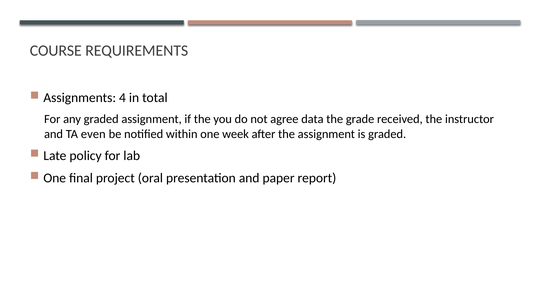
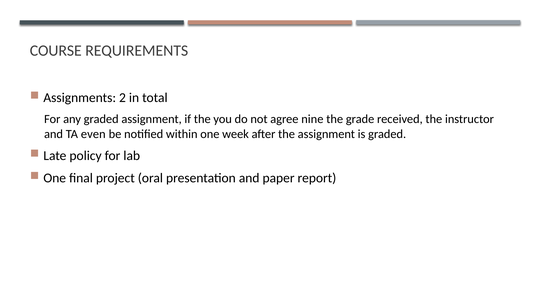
4: 4 -> 2
data: data -> nine
